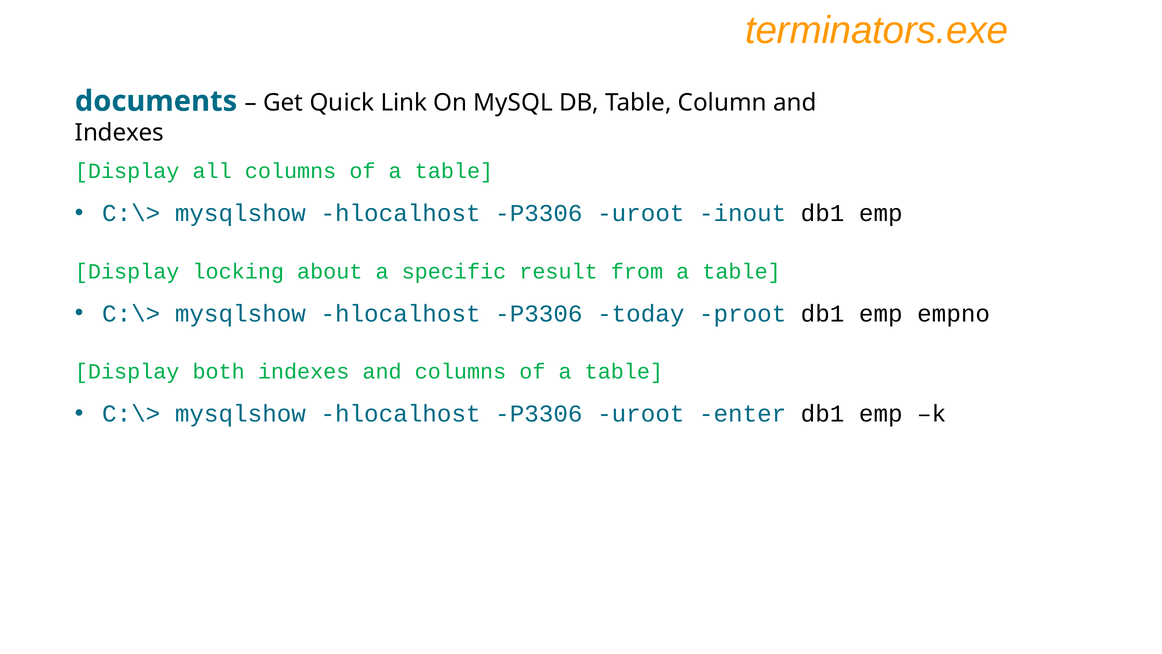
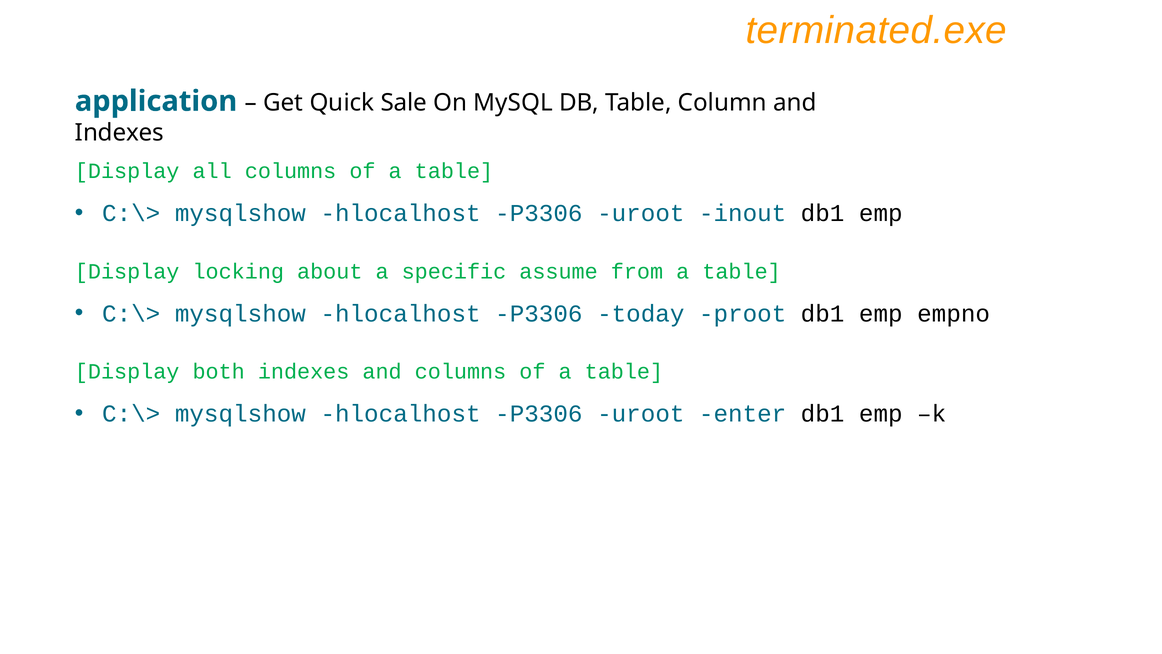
terminators.exe: terminators.exe -> terminated.exe
documents: documents -> application
Link: Link -> Sale
result: result -> assume
